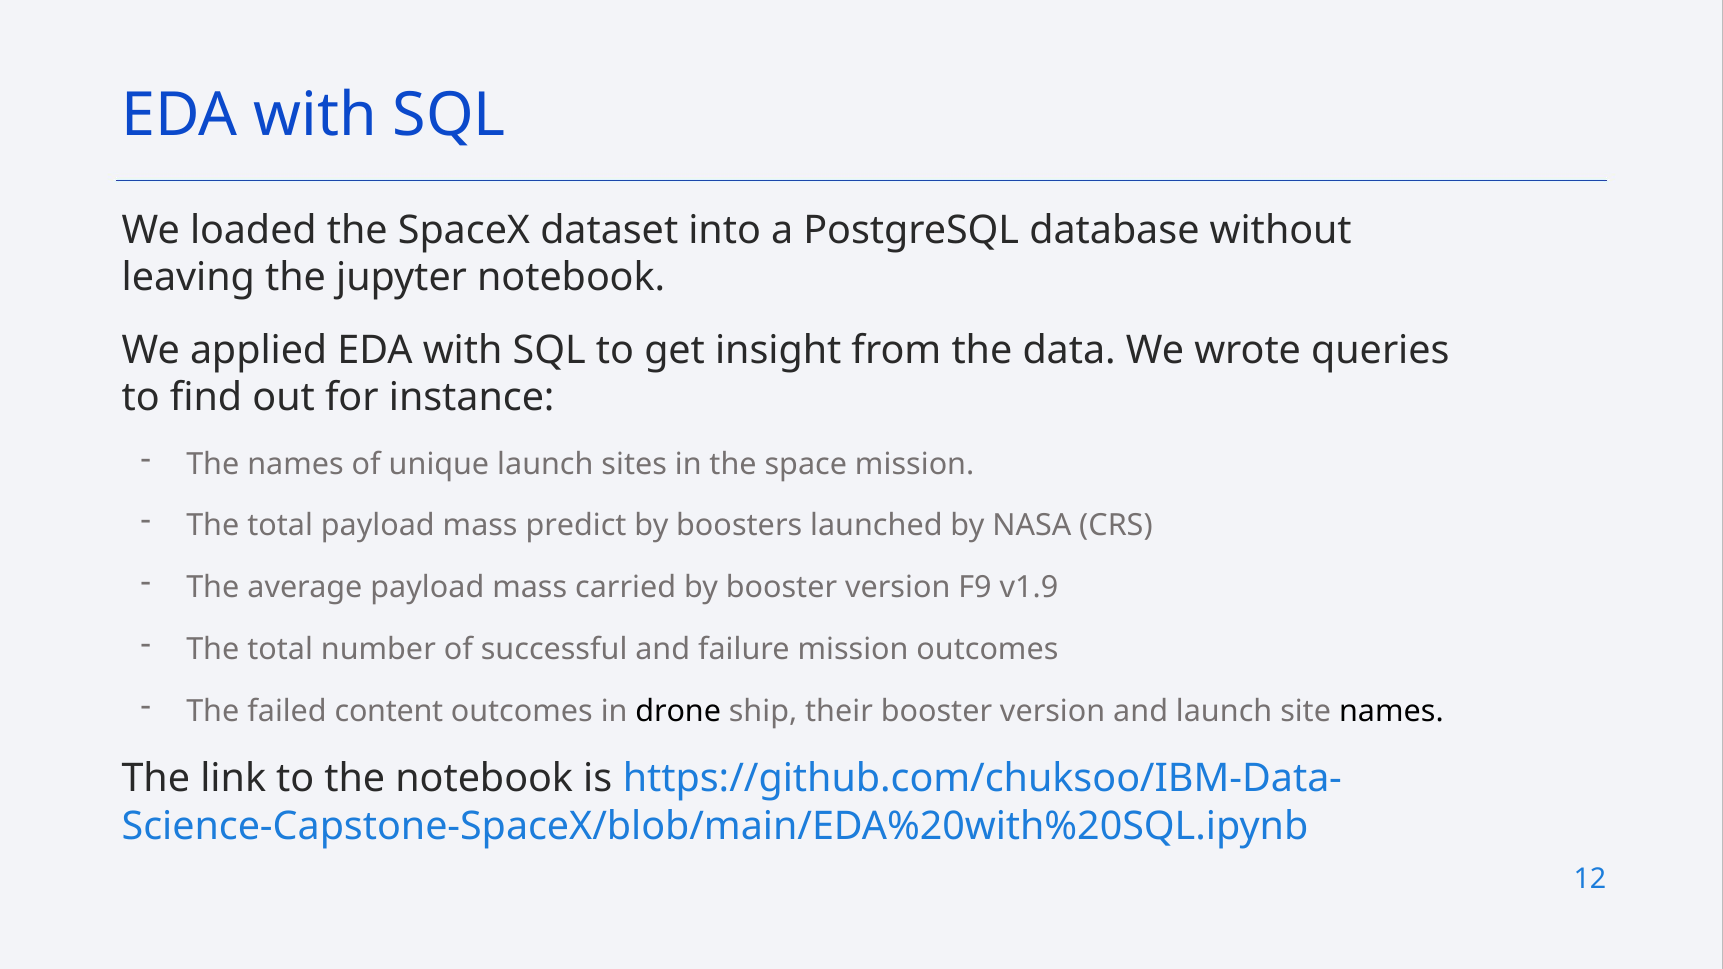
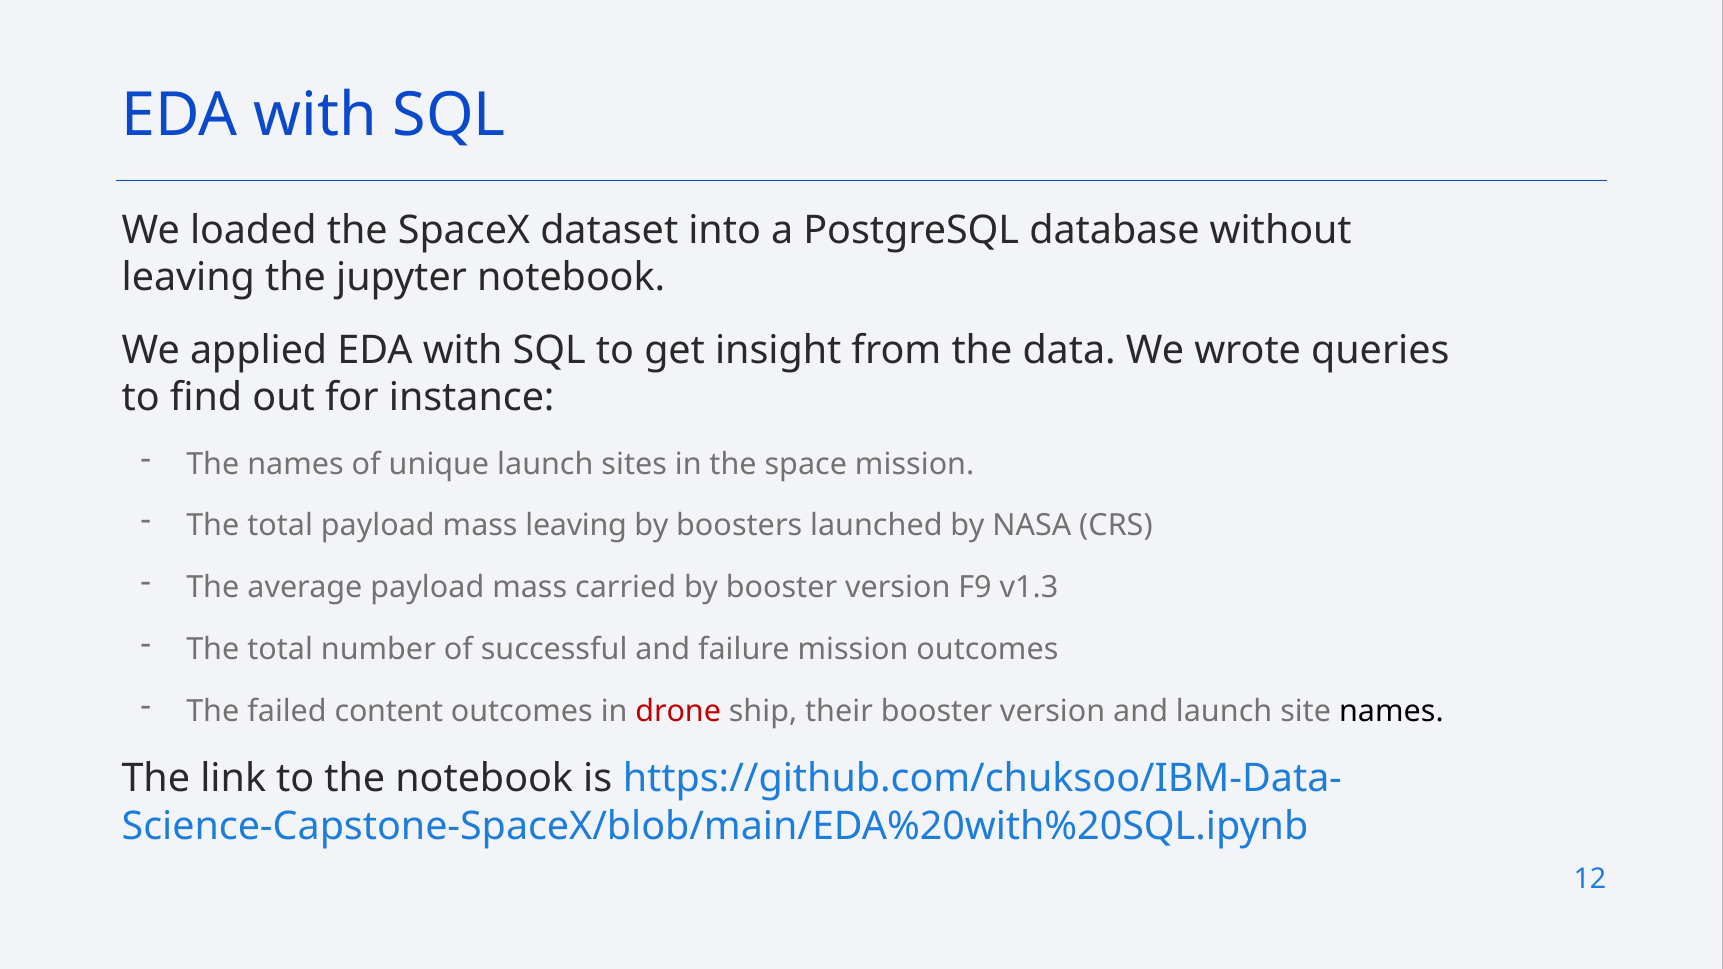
mass predict: predict -> leaving
v1.9: v1.9 -> v1.3
drone colour: black -> red
